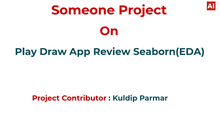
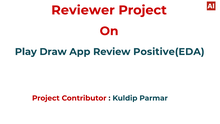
Someone: Someone -> Reviewer
Seaborn(EDA: Seaborn(EDA -> Positive(EDA
